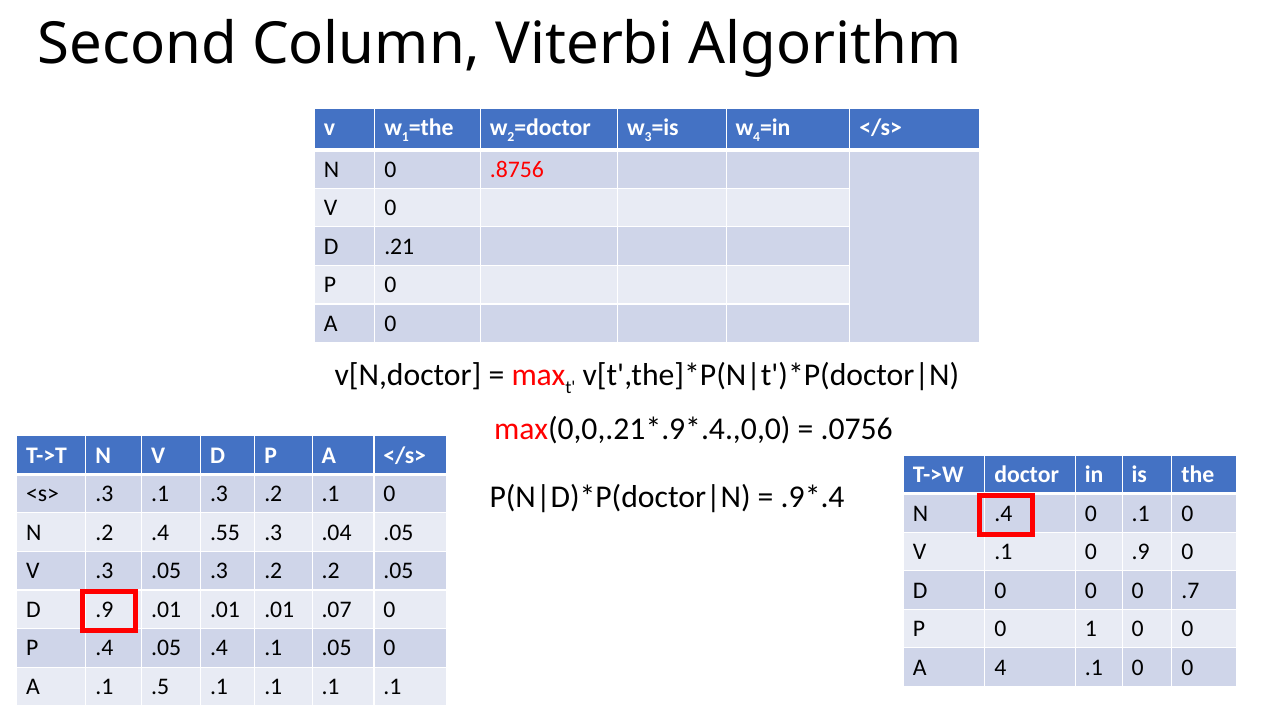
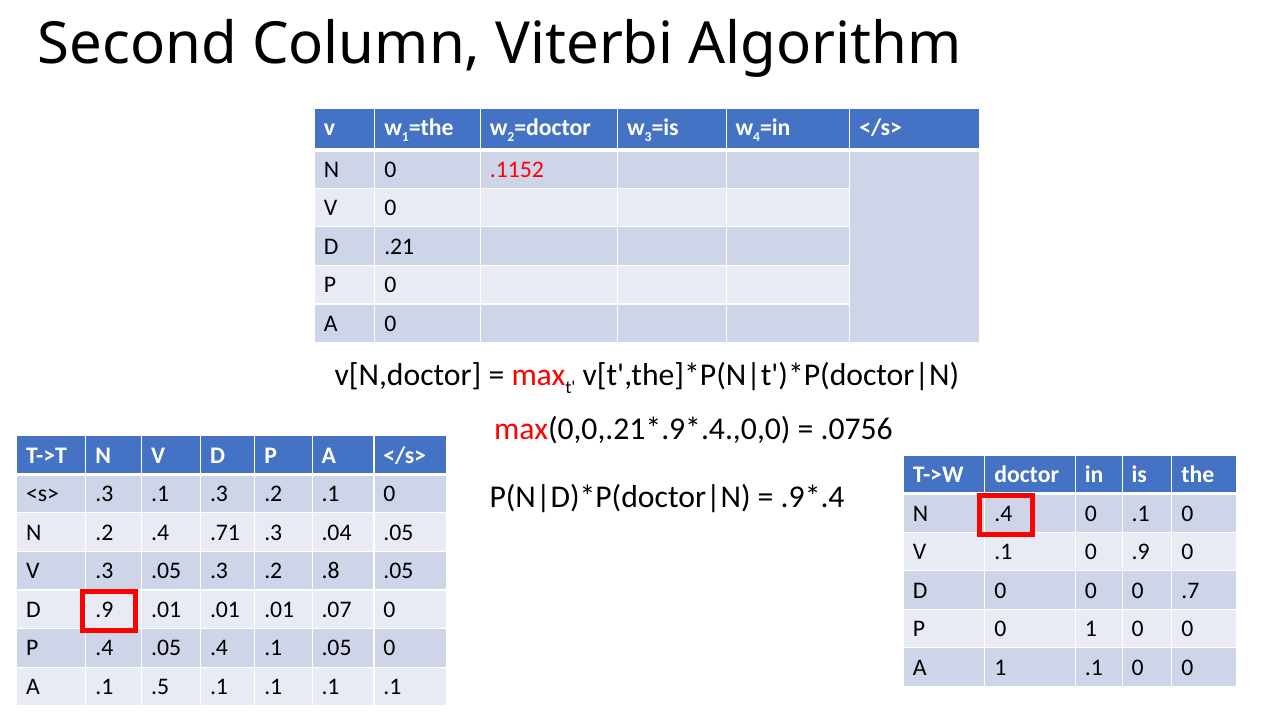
.8756: .8756 -> .1152
.55: .55 -> .71
.2 .2: .2 -> .8
A 4: 4 -> 1
